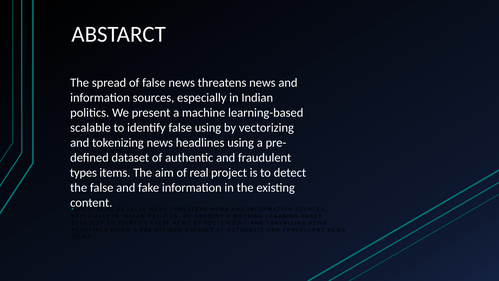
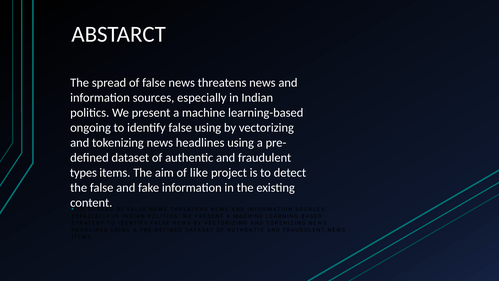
scalable: scalable -> ongoing
real: real -> like
